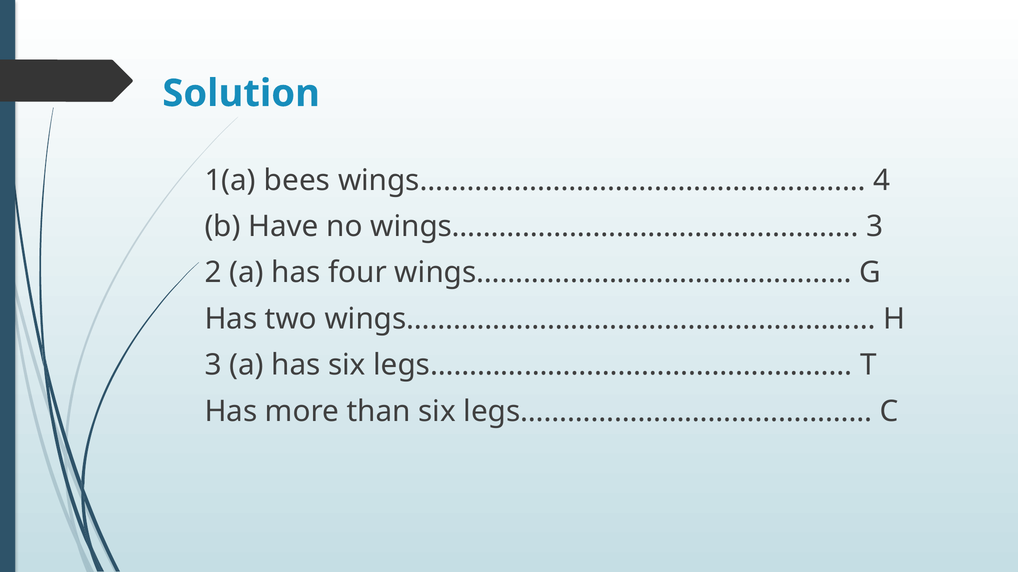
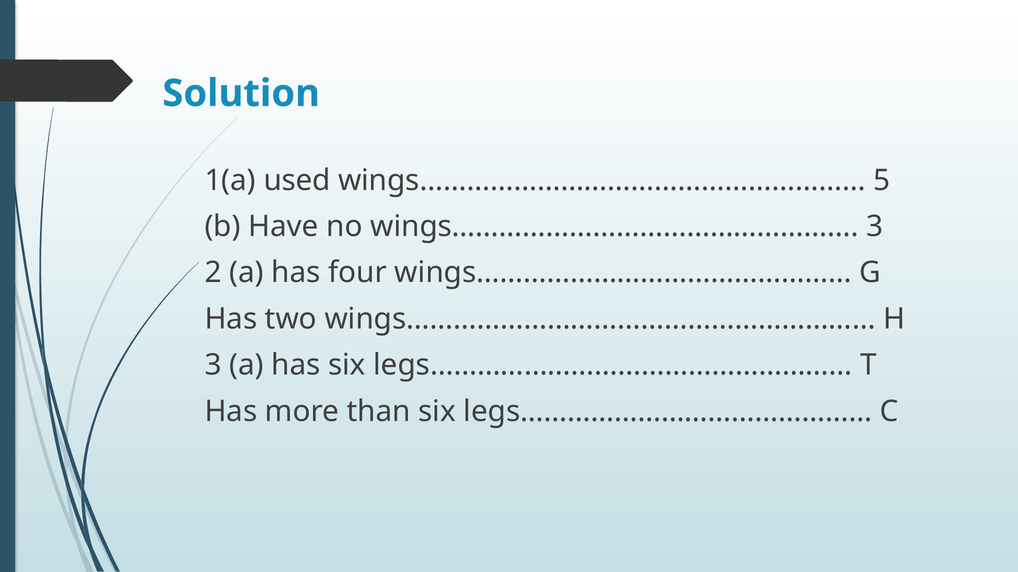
bees: bees -> used
4: 4 -> 5
